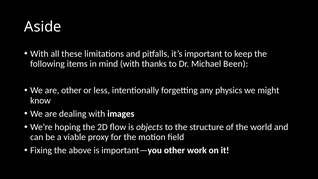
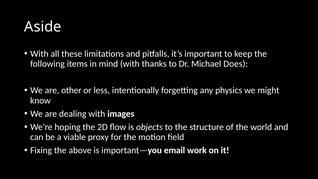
Been: Been -> Does
important—you other: other -> email
